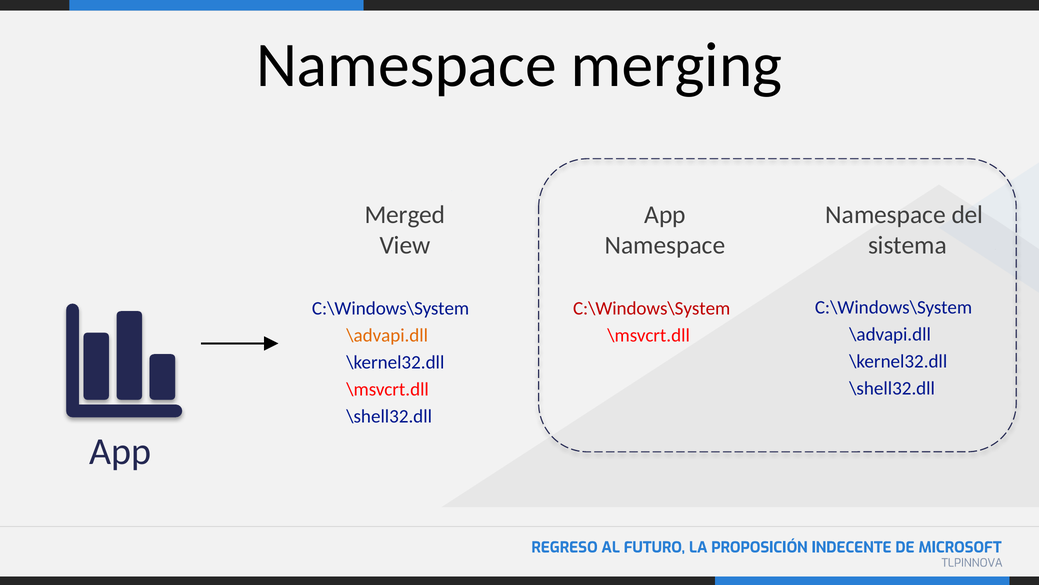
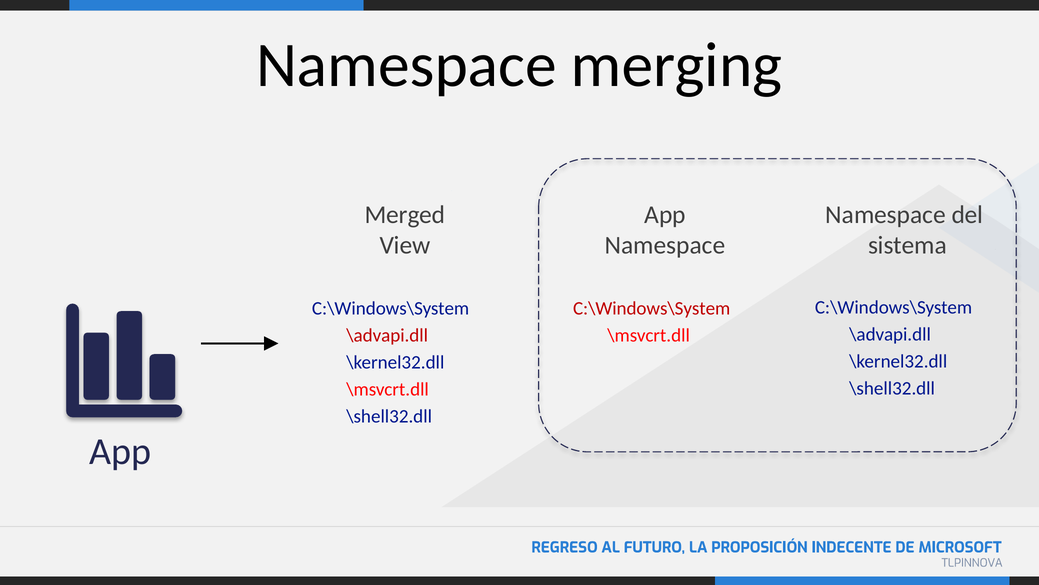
\advapi.dll at (387, 335) colour: orange -> red
